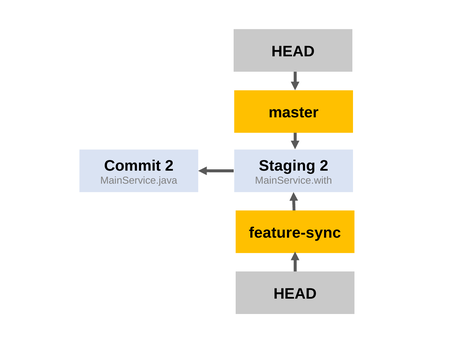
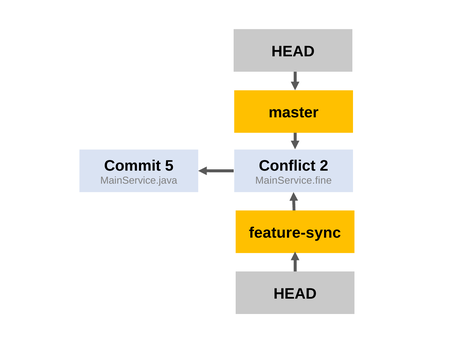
Commit 2: 2 -> 5
Staging: Staging -> Conflict
MainService.with: MainService.with -> MainService.fine
